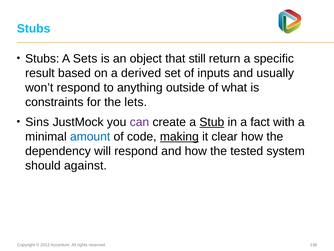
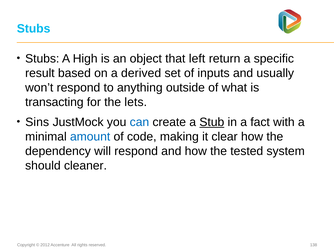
Sets: Sets -> High
still: still -> left
constraints: constraints -> transacting
can colour: purple -> blue
making underline: present -> none
against: against -> cleaner
